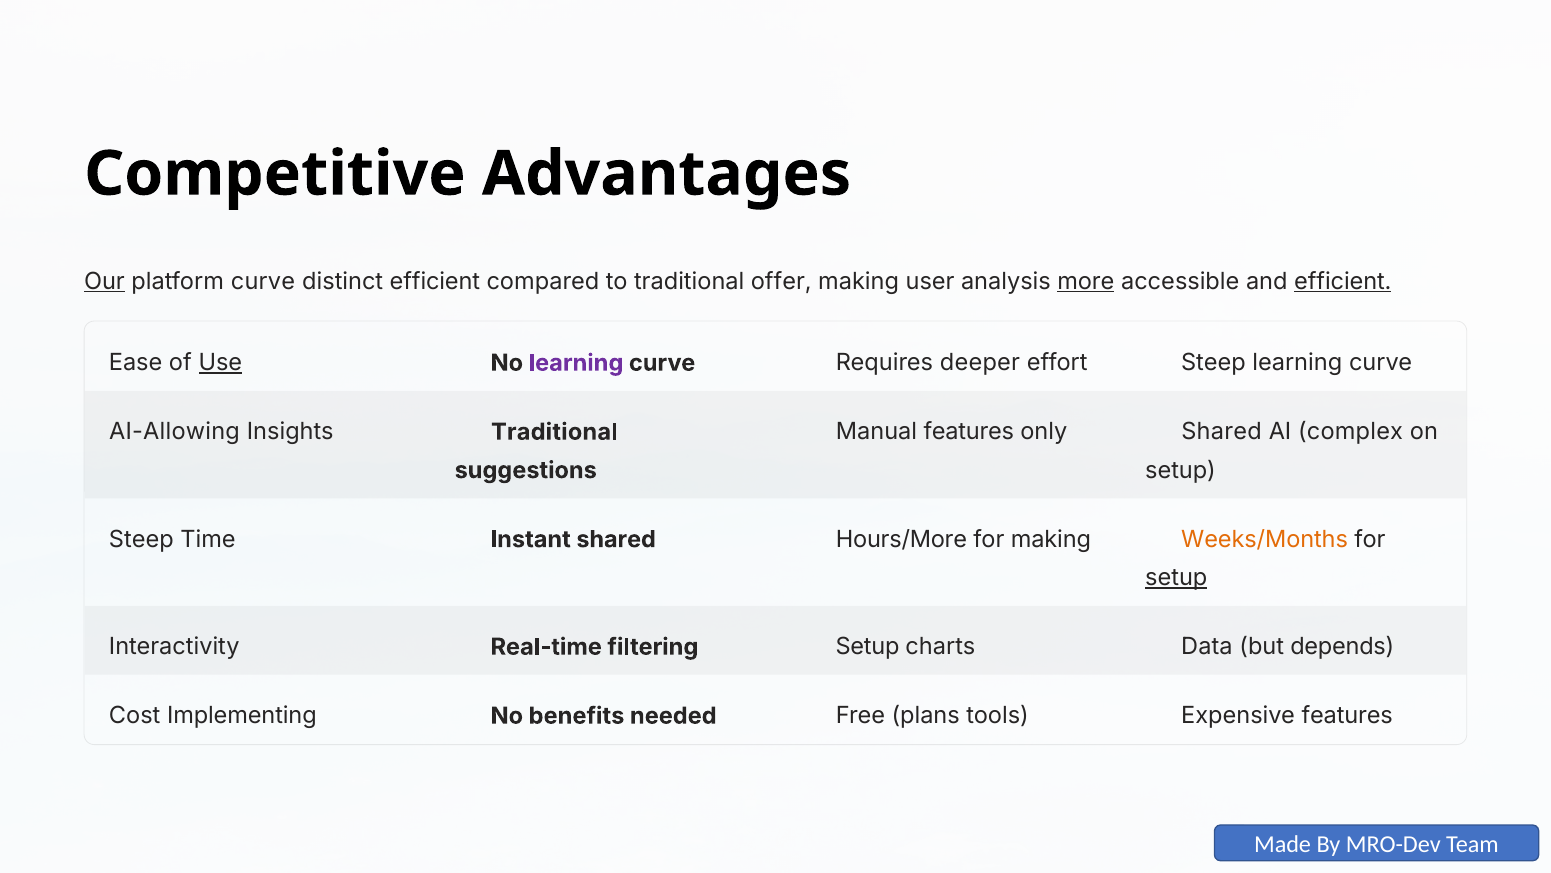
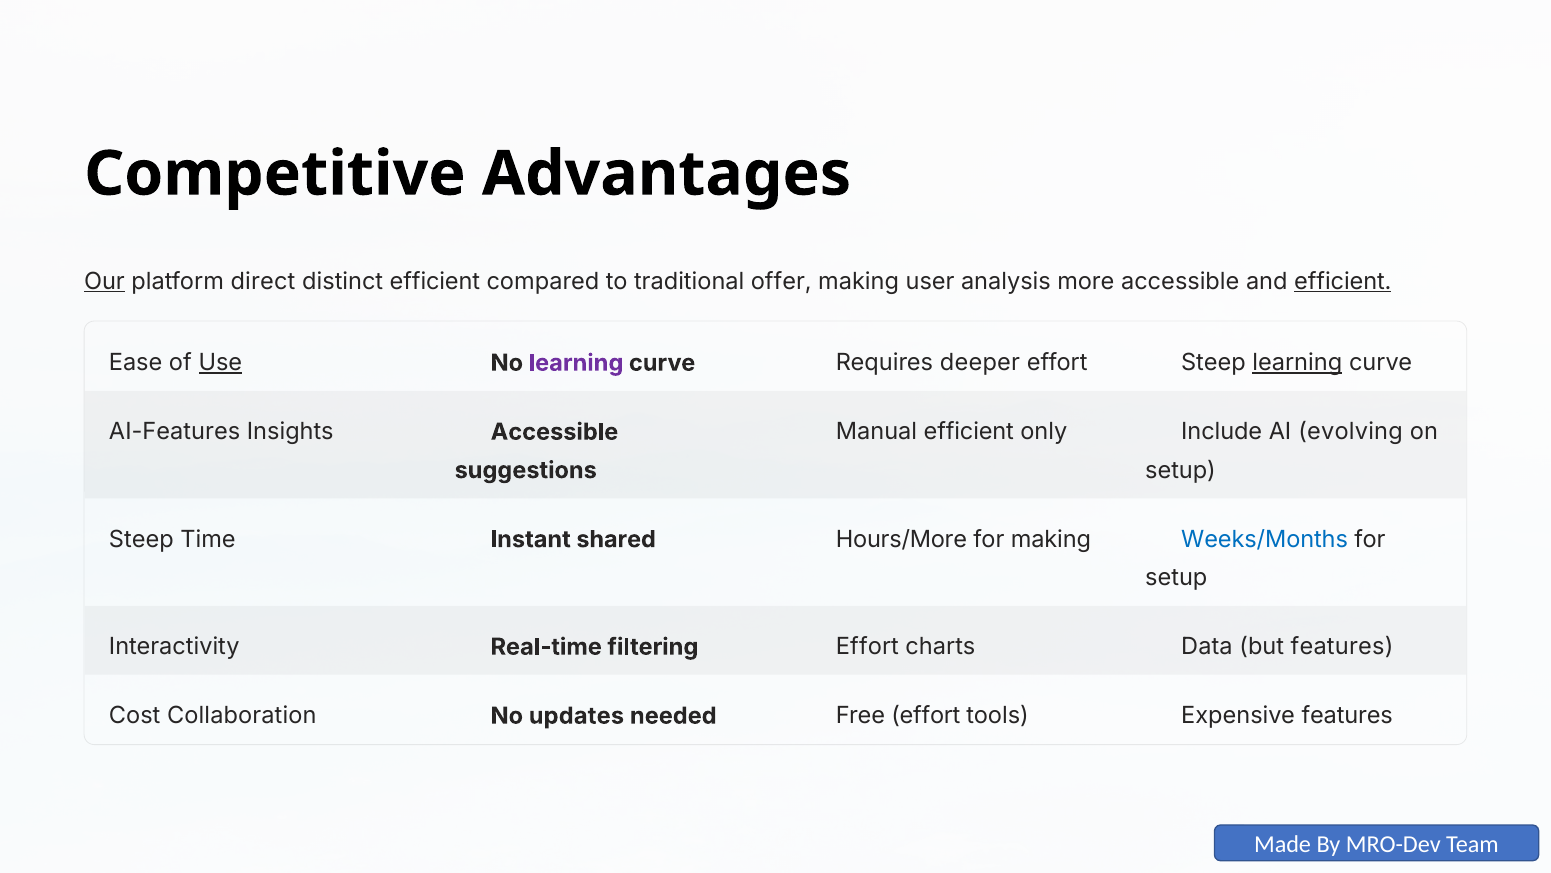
platform curve: curve -> direct
more underline: present -> none
learning at (1297, 363) underline: none -> present
Manual features: features -> efficient
Shared at (1222, 432): Shared -> Include
complex: complex -> evolving
AI-Allowing: AI-Allowing -> AI-Features
Traditional at (554, 432): Traditional -> Accessible
Weeks/Months colour: orange -> blue
setup at (1176, 577) underline: present -> none
Setup at (868, 647): Setup -> Effort
but depends: depends -> features
Implementing: Implementing -> Collaboration
benefits: benefits -> updates
Free plans: plans -> effort
